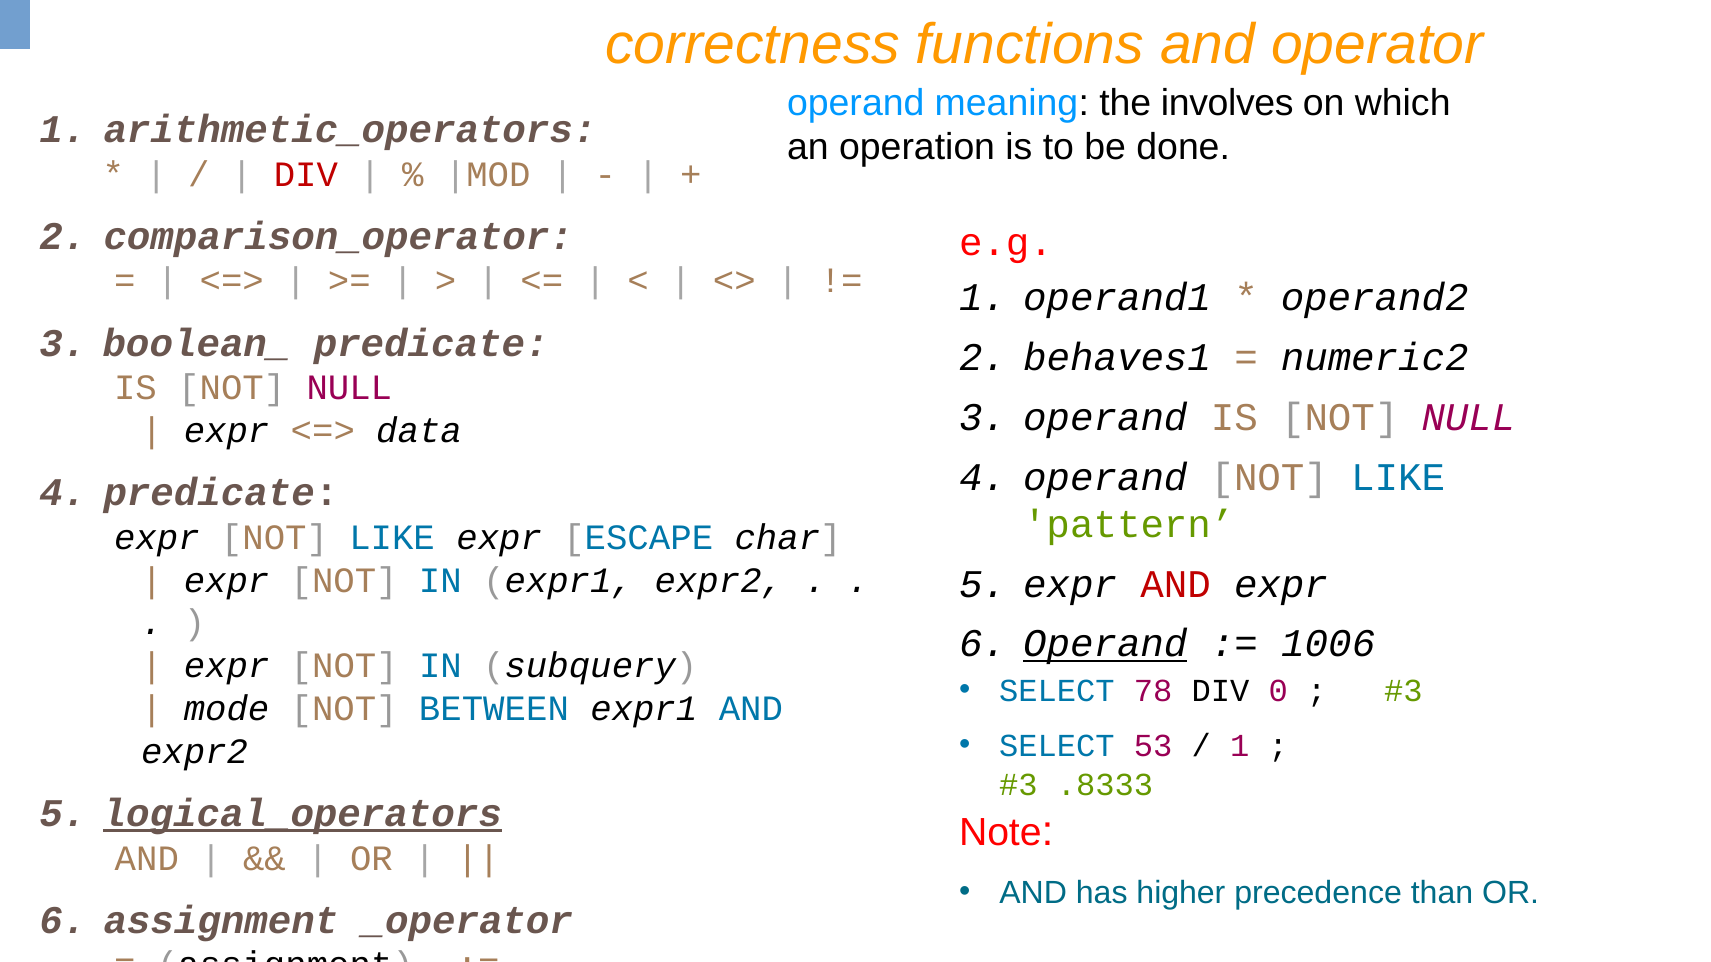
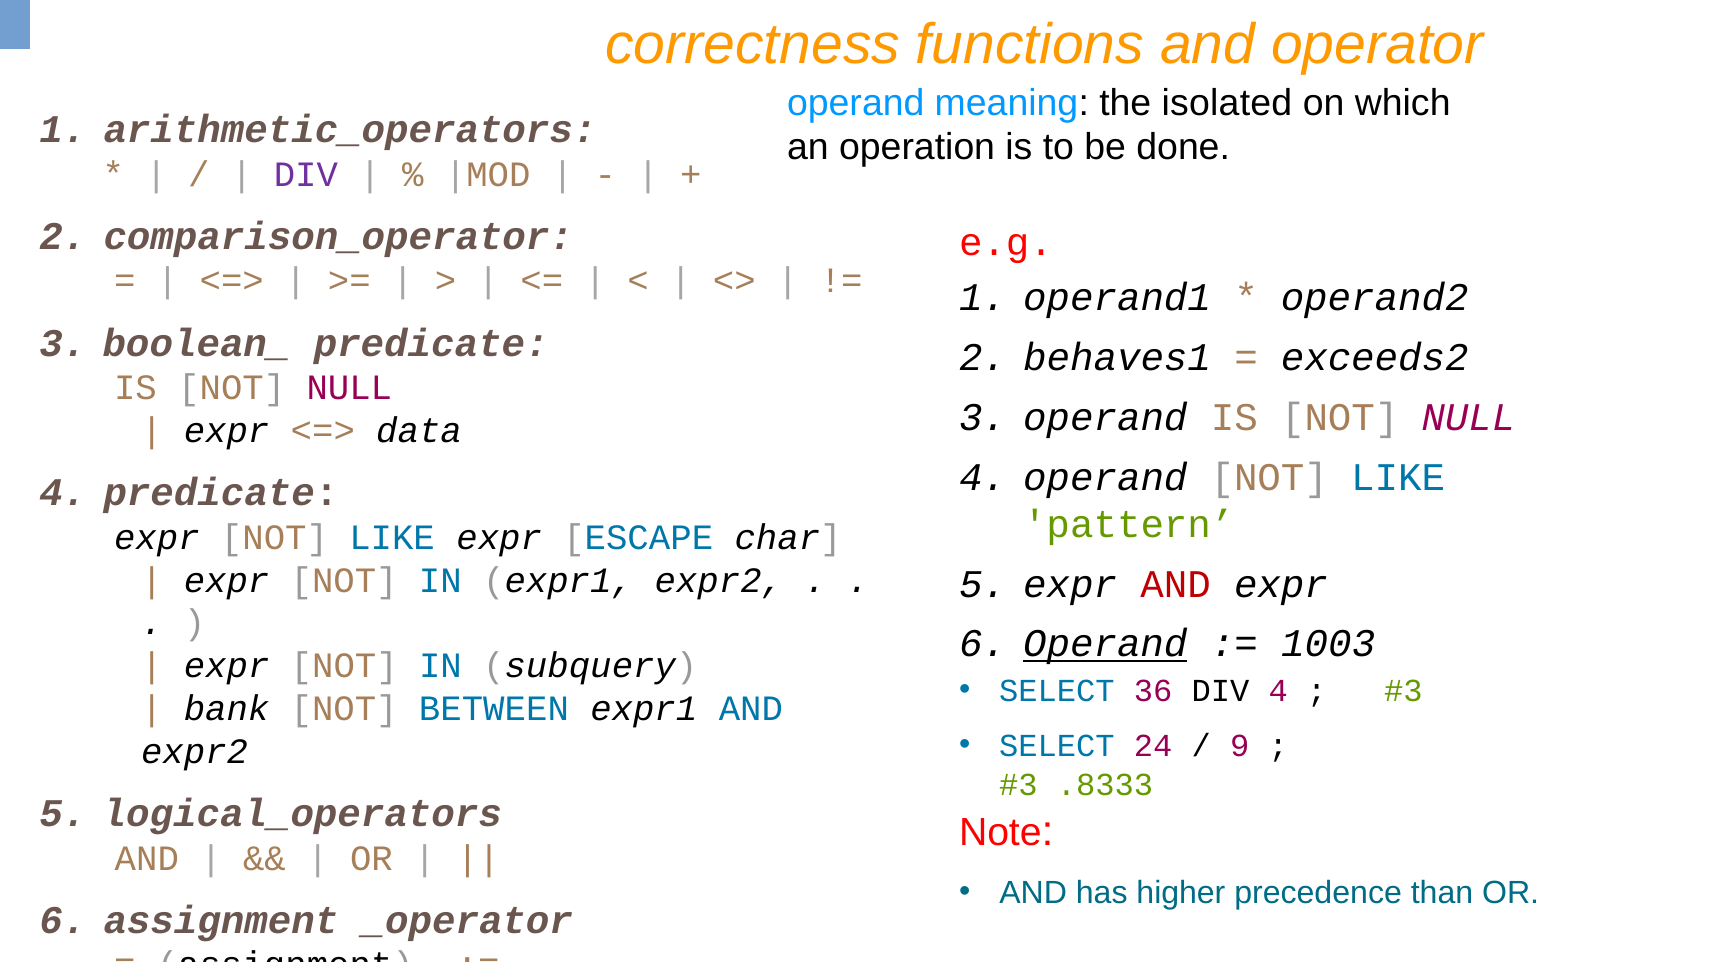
involves: involves -> isolated
DIV at (306, 174) colour: red -> purple
numeric2: numeric2 -> exceeds2
1006: 1006 -> 1003
78: 78 -> 36
DIV 0: 0 -> 4
mode: mode -> bank
53: 53 -> 24
1 at (1240, 746): 1 -> 9
logical_operators underline: present -> none
